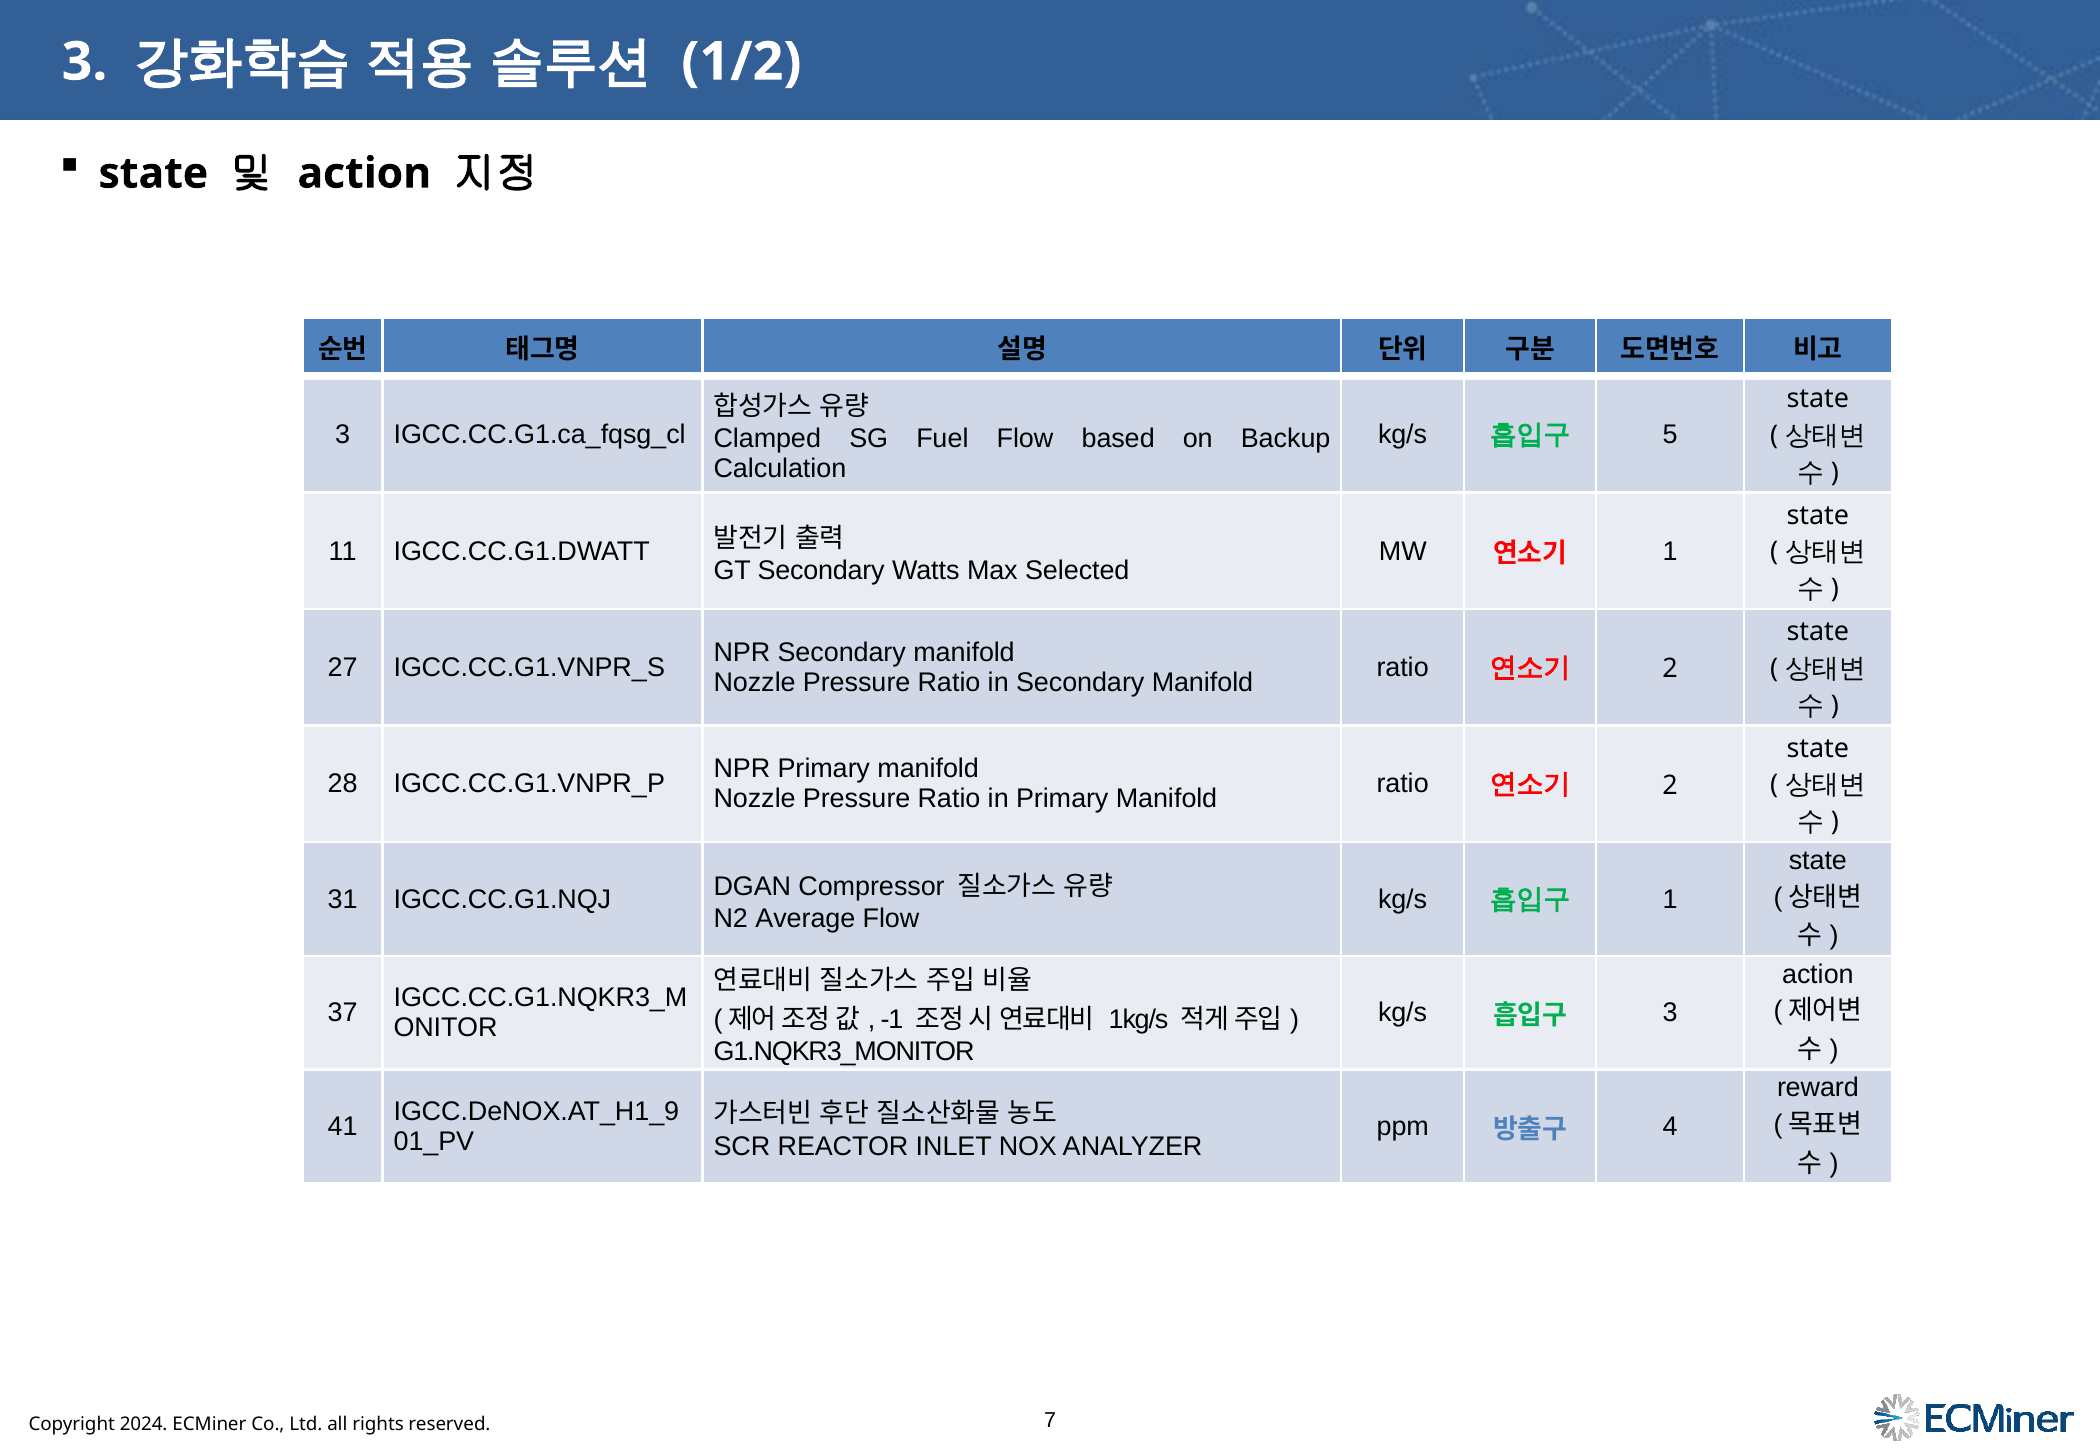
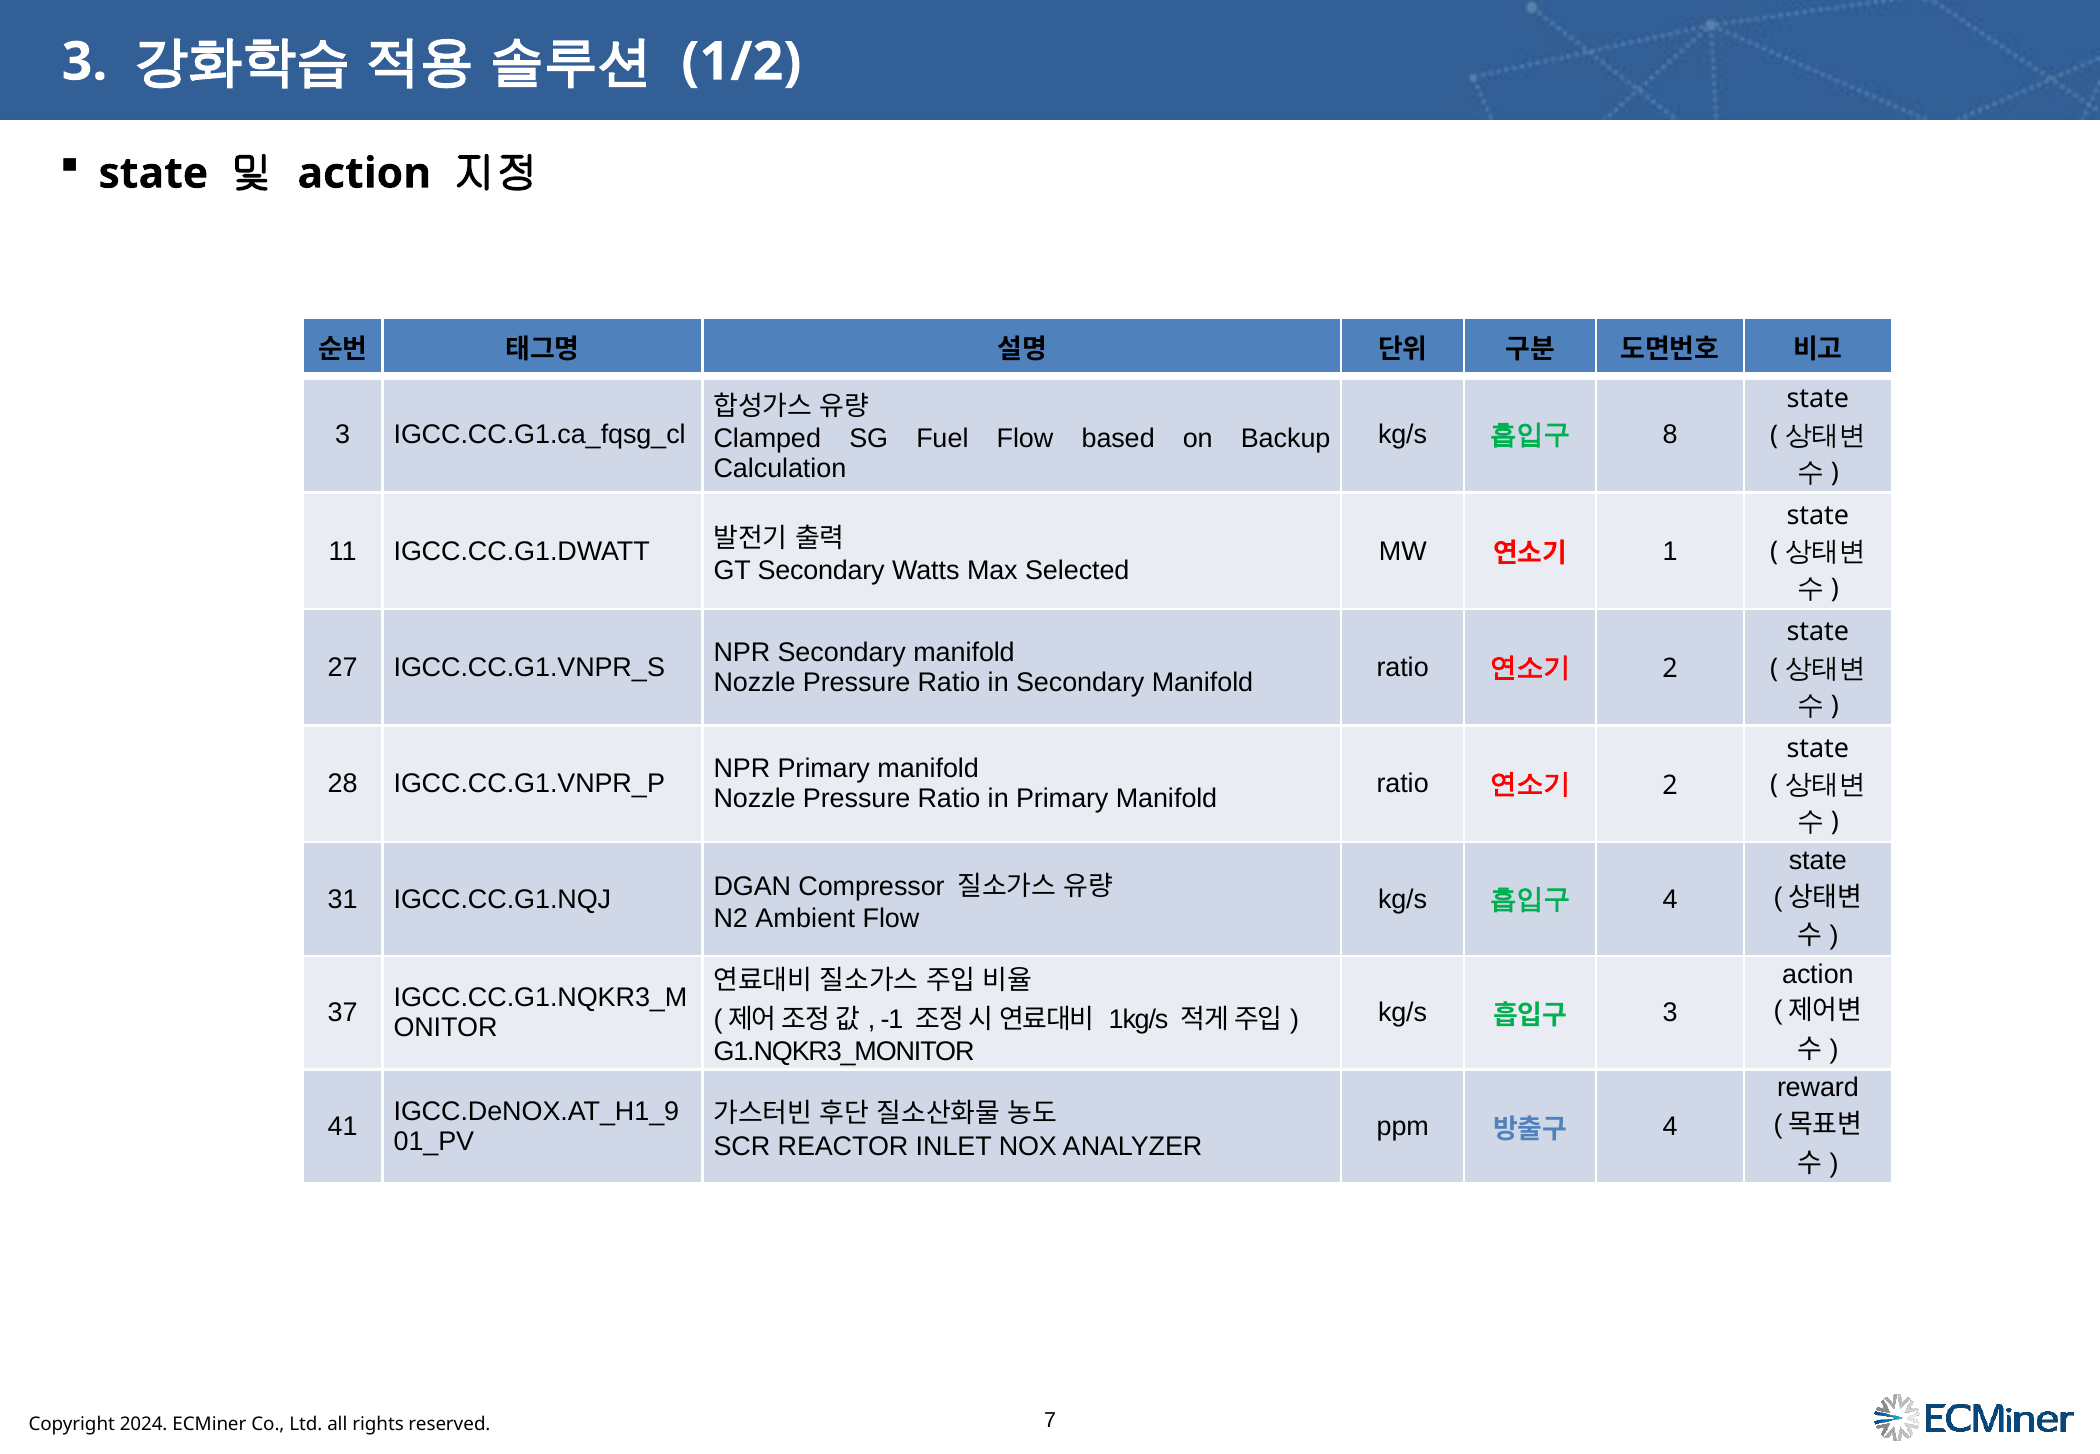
5: 5 -> 8
1 at (1670, 899): 1 -> 4
Average: Average -> Ambient
